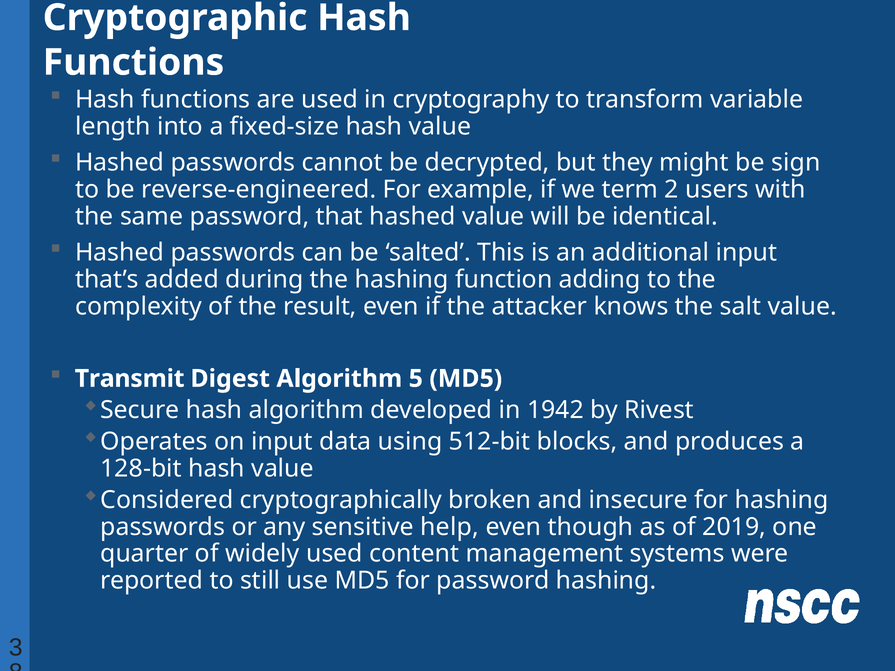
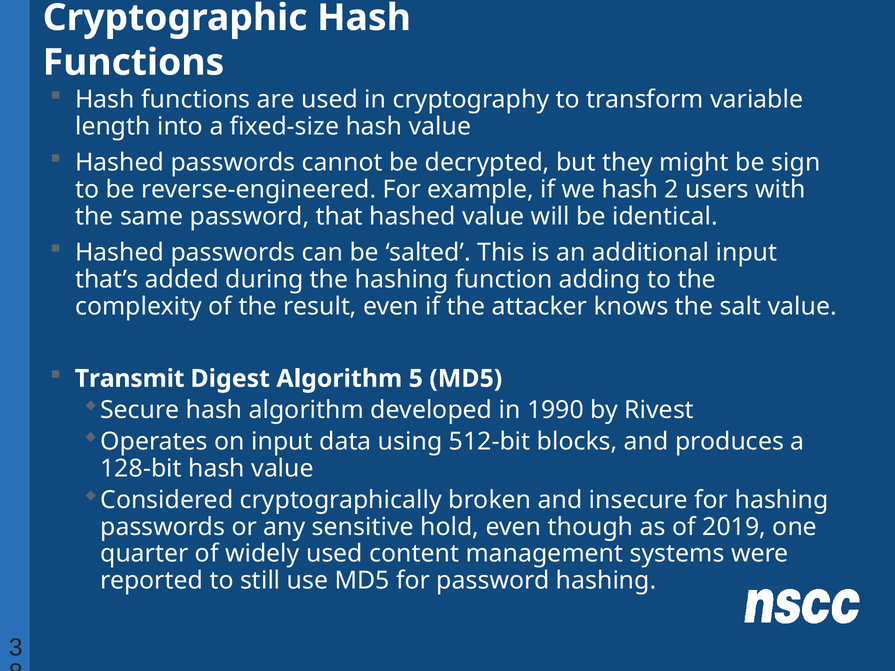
we term: term -> hash
1942: 1942 -> 1990
help: help -> hold
